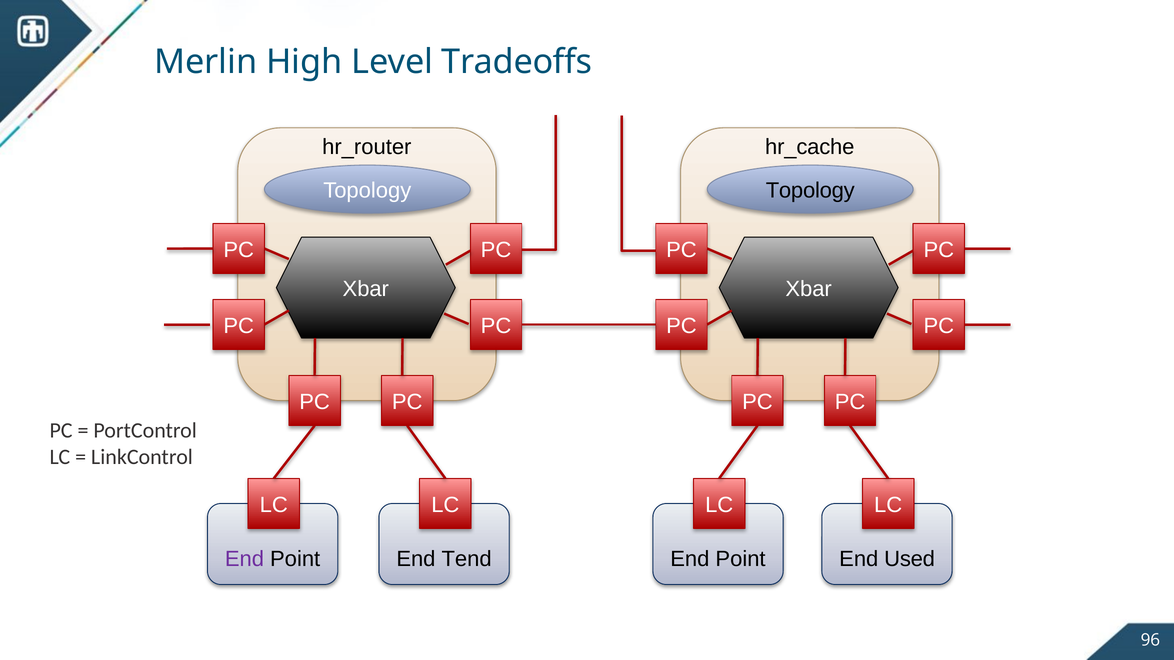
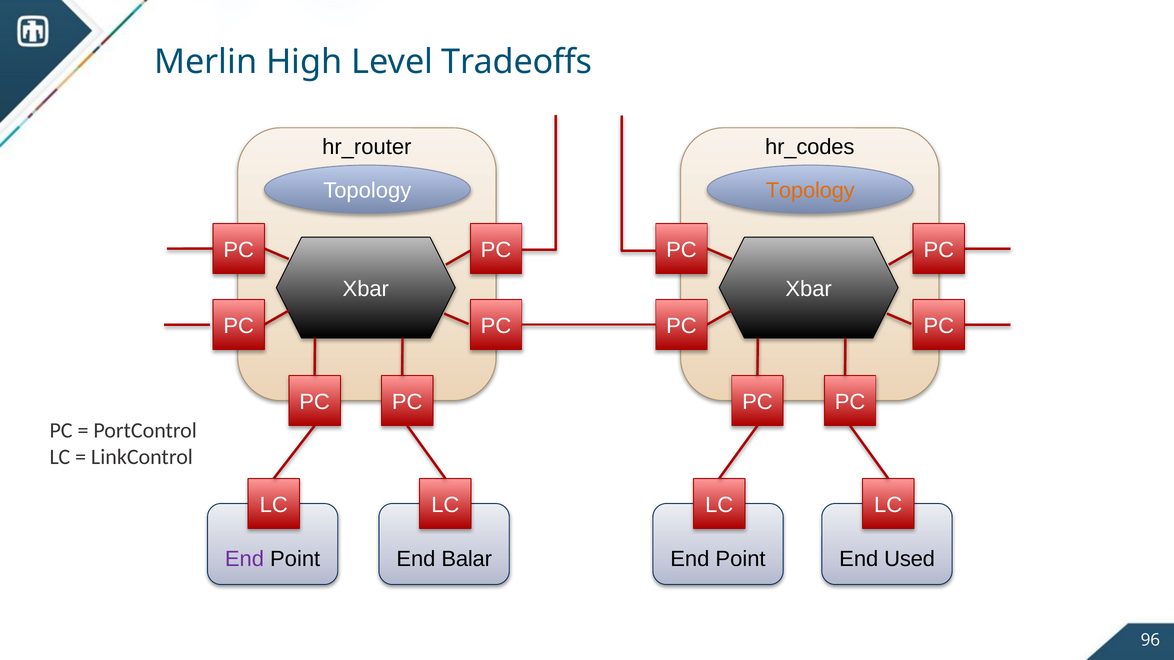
hr_cache: hr_cache -> hr_codes
Topology at (810, 191) colour: black -> orange
Tend: Tend -> Balar
